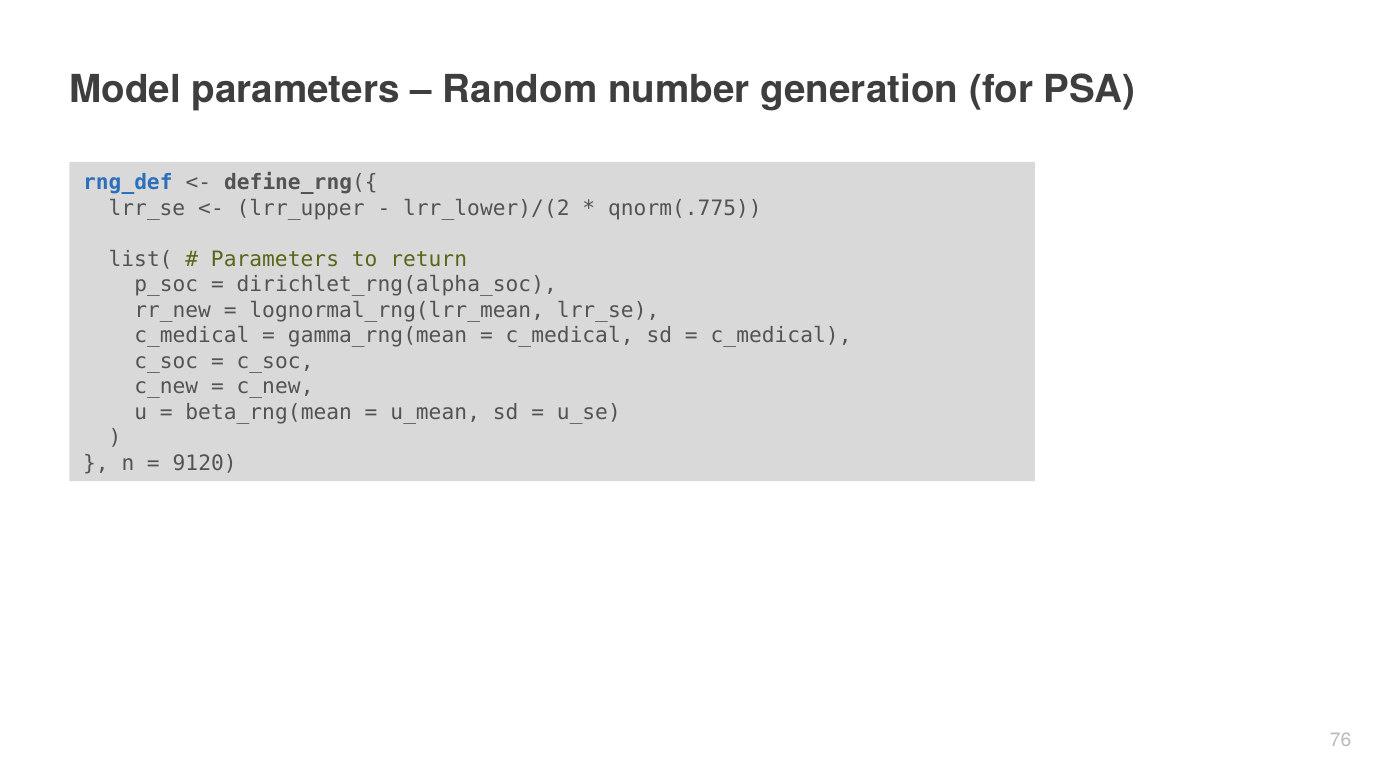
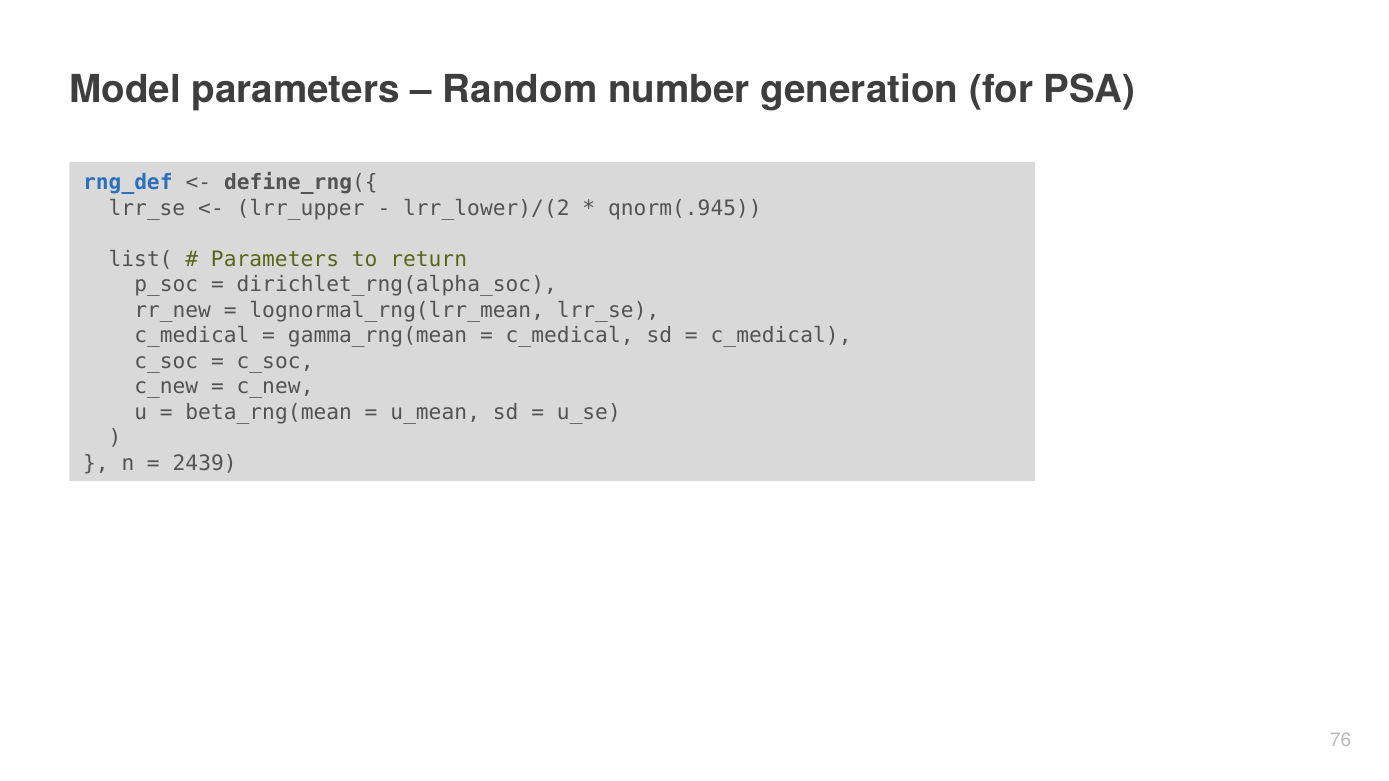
qnorm(.775: qnorm(.775 -> qnorm(.945
9120: 9120 -> 2439
